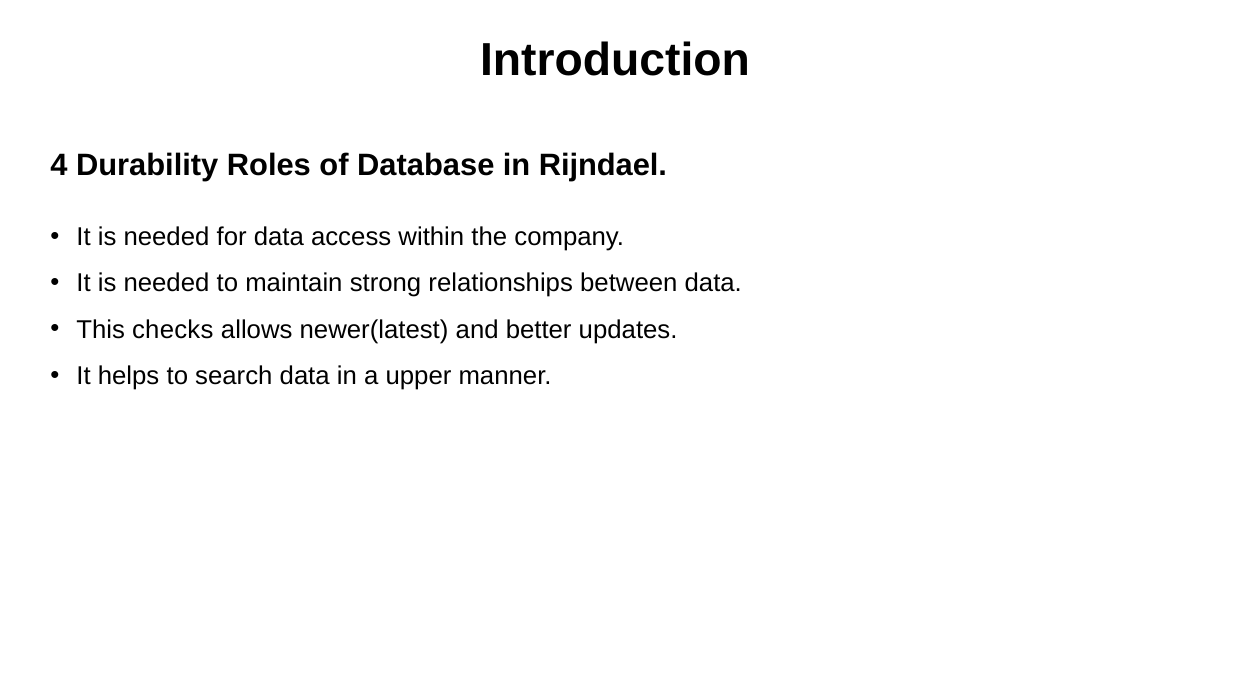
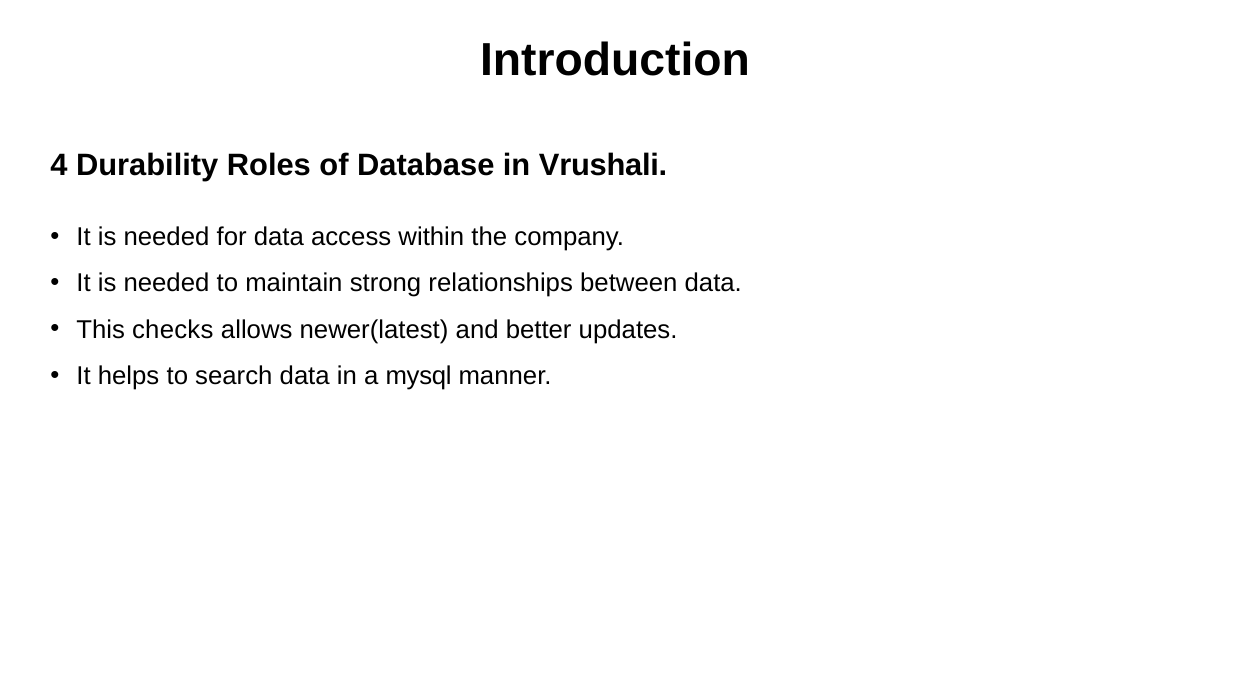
Rijndael: Rijndael -> Vrushali
upper: upper -> mysql
